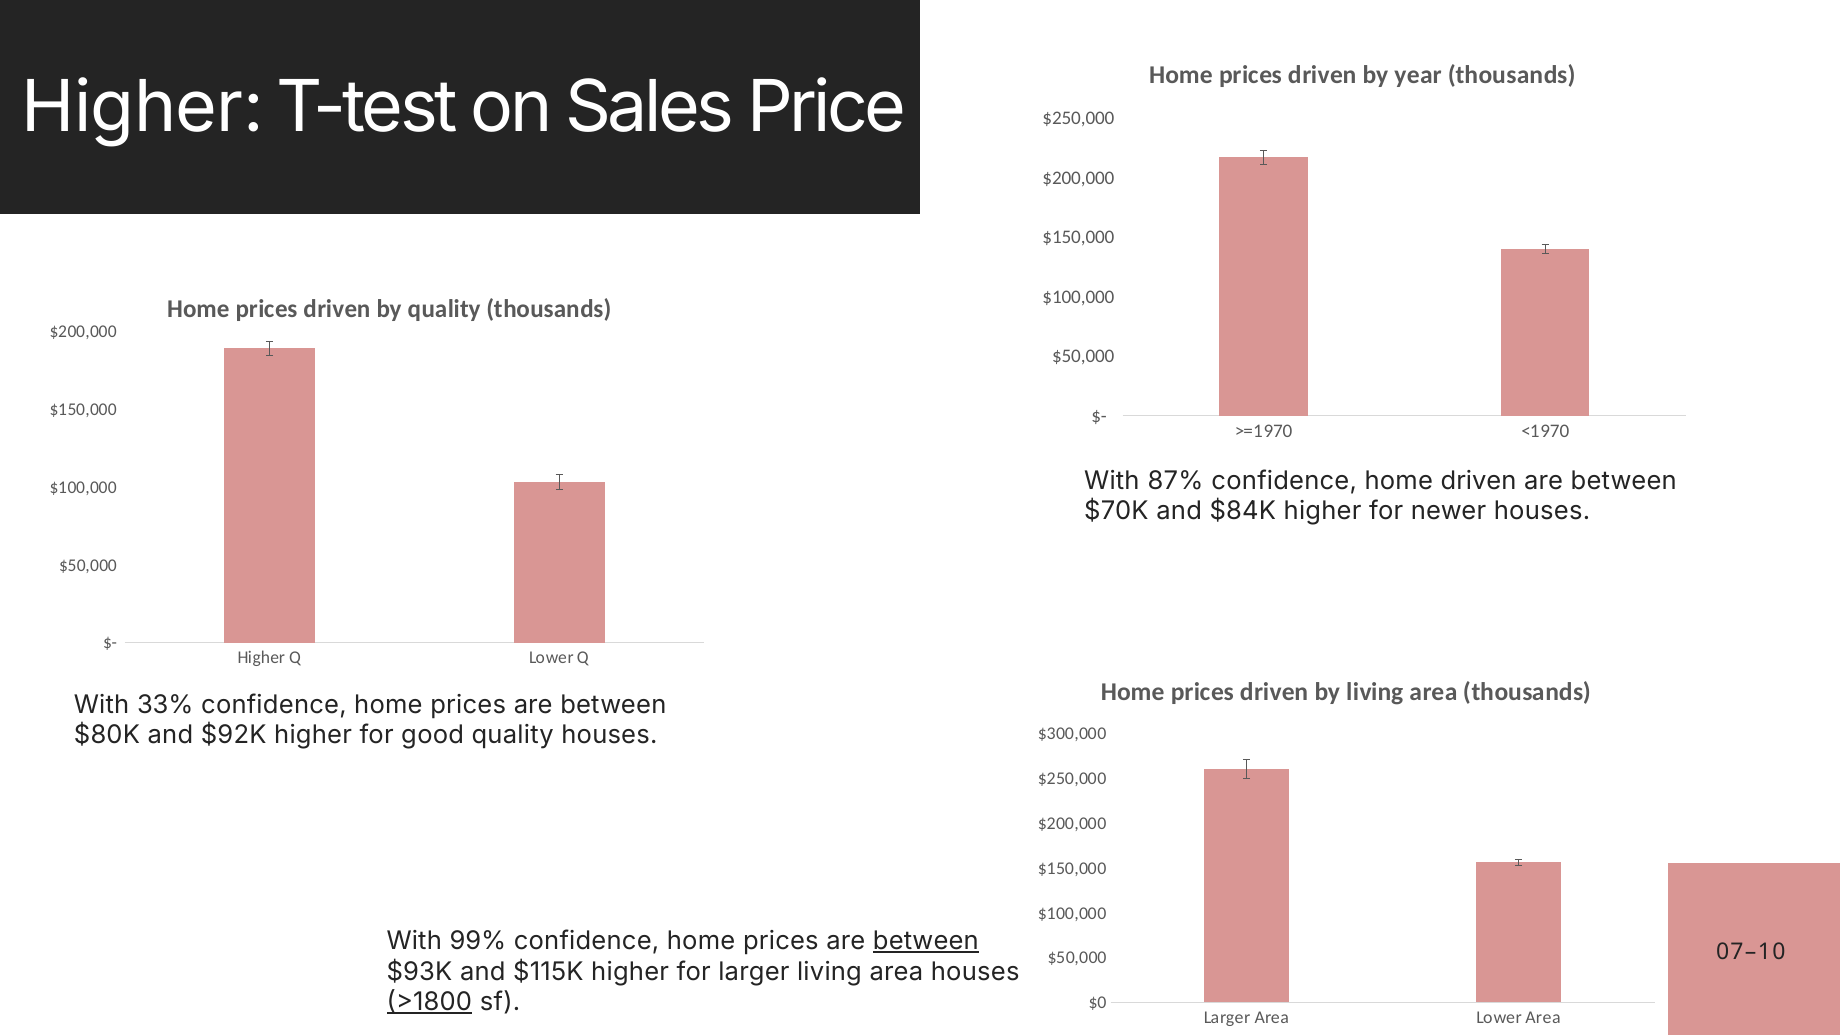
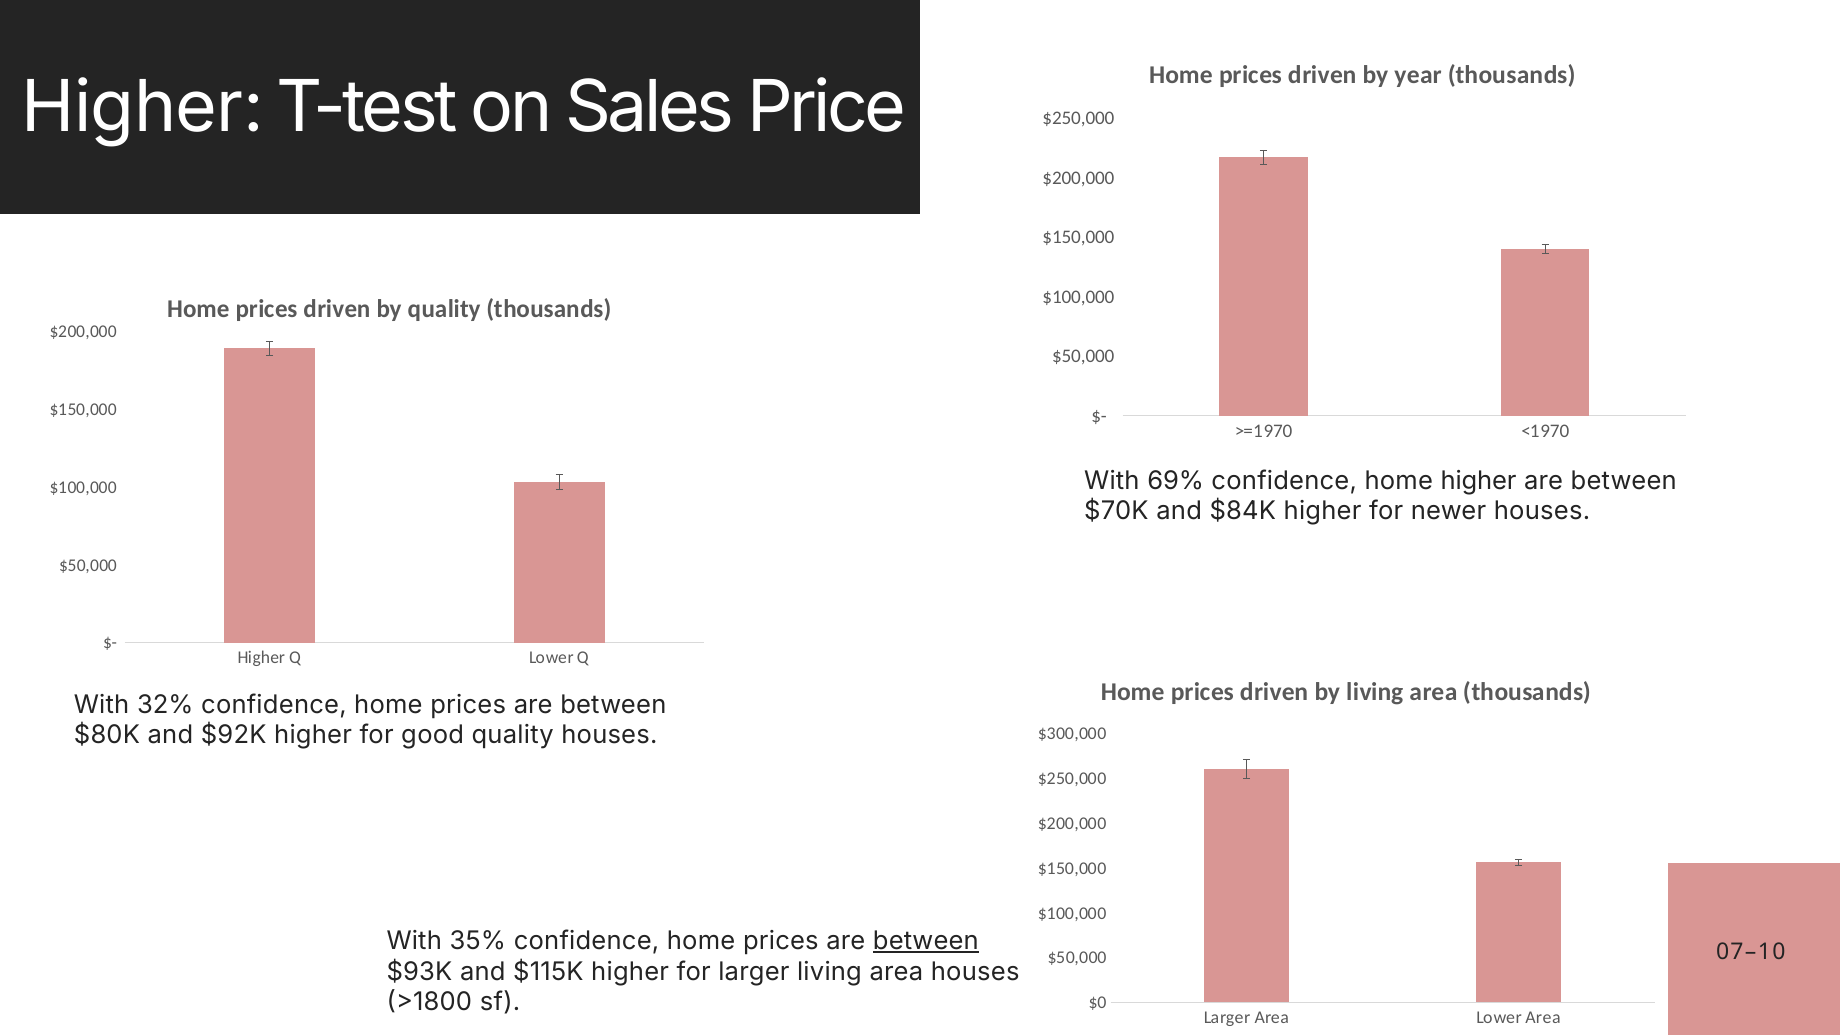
87%: 87% -> 69%
home driven: driven -> higher
33%: 33% -> 32%
99%: 99% -> 35%
>1800 underline: present -> none
